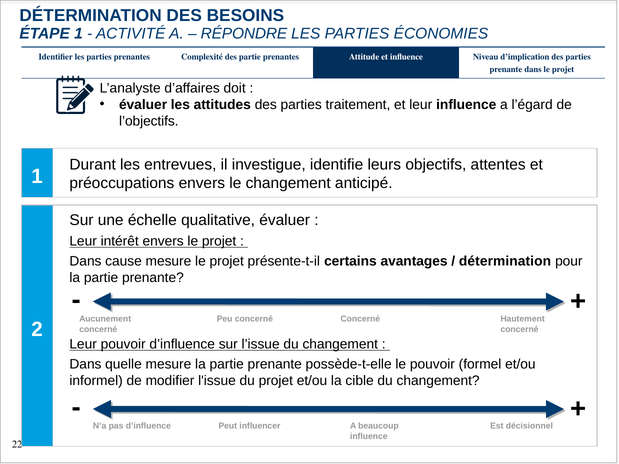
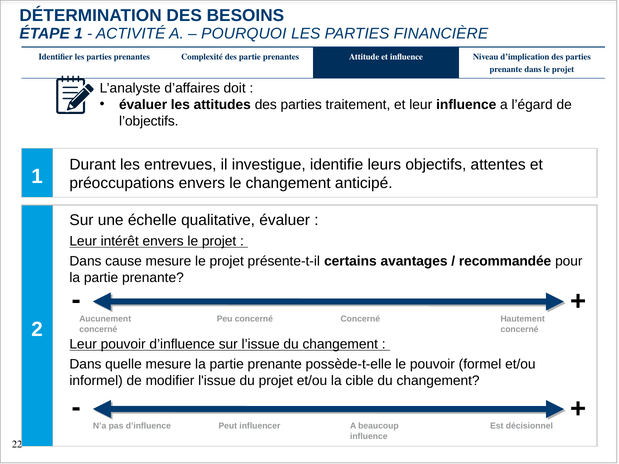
RÉPONDRE: RÉPONDRE -> POURQUOI
ÉCONOMIES: ÉCONOMIES -> FINANCIÈRE
détermination at (505, 261): détermination -> recommandée
